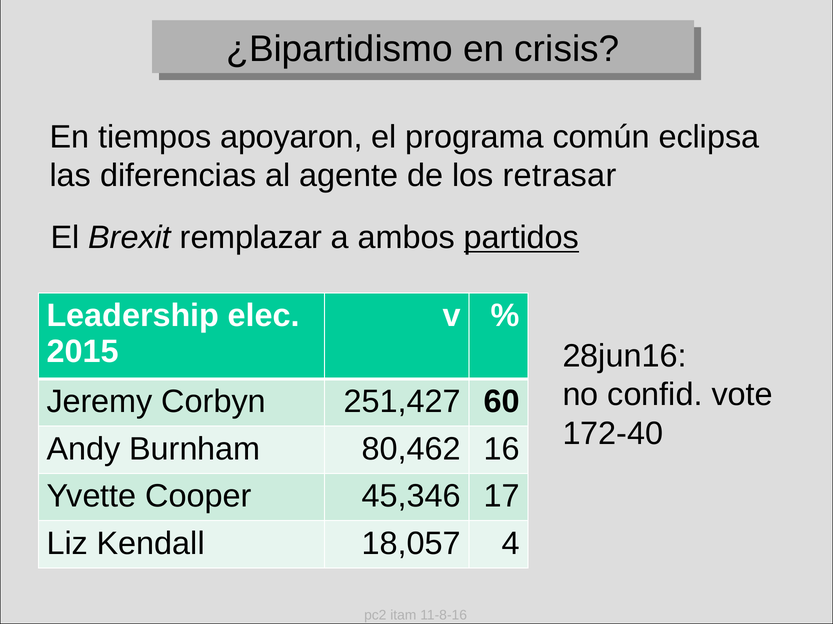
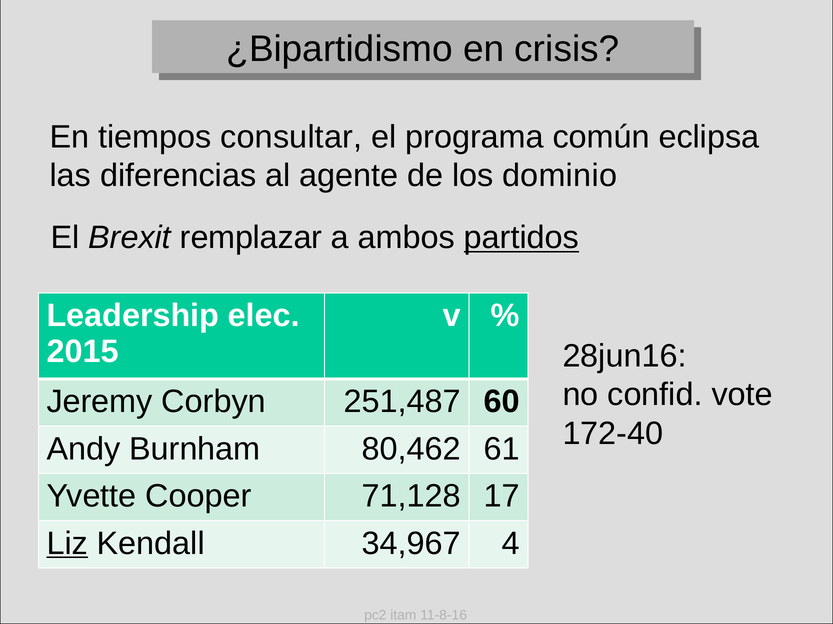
apoyaron: apoyaron -> consultar
retrasar: retrasar -> dominio
251,427: 251,427 -> 251,487
16: 16 -> 61
45,346: 45,346 -> 71,128
Liz underline: none -> present
18,057: 18,057 -> 34,967
